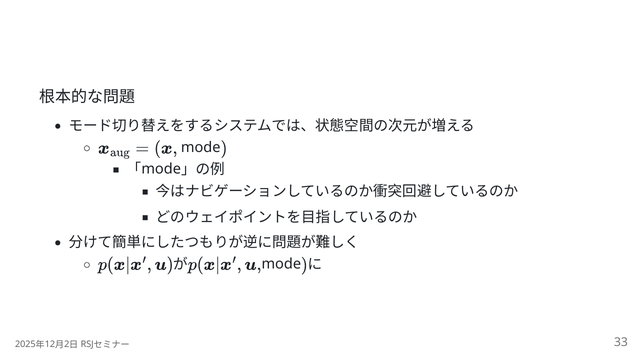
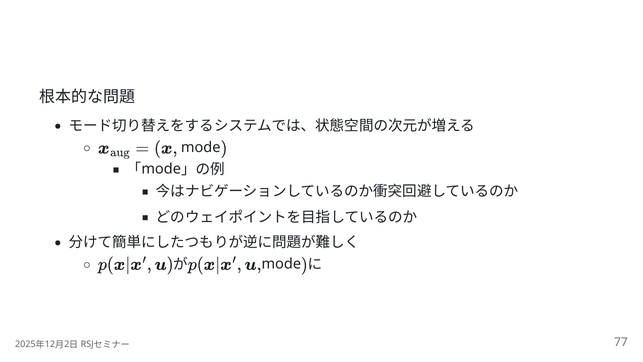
33: 33 -> 77
